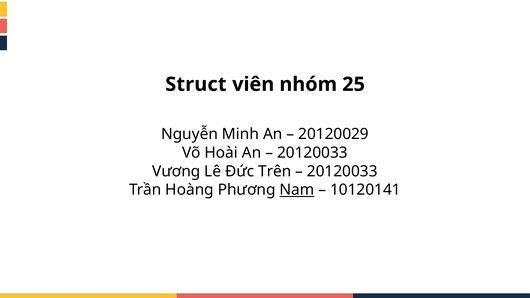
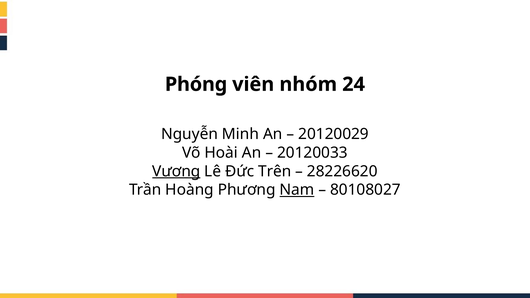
Struct: Struct -> Phóng
25: 25 -> 24
Vương underline: none -> present
20120033 at (342, 171): 20120033 -> 28226620
10120141: 10120141 -> 80108027
